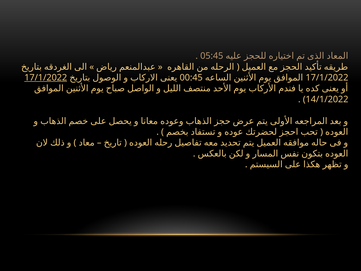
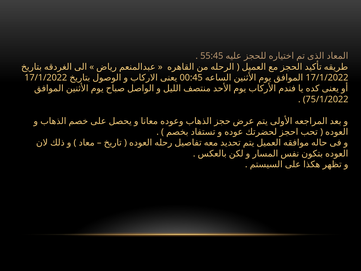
05:45: 05:45 -> 55:45
17/1/2022 at (46, 78) underline: present -> none
14/1/2022: 14/1/2022 -> 75/1/2022
